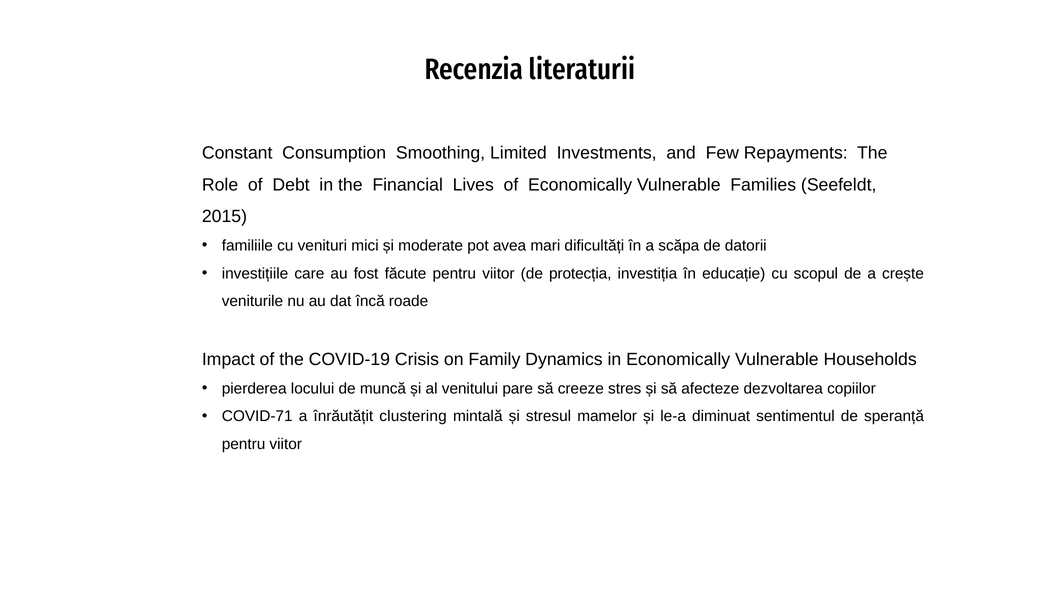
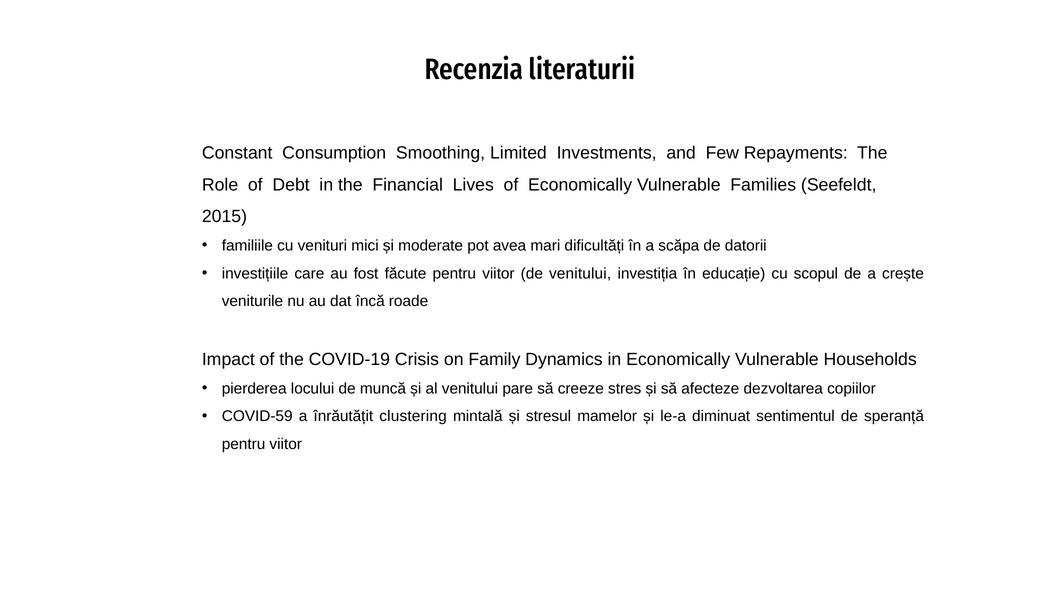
de protecția: protecția -> venitului
COVID-71: COVID-71 -> COVID-59
